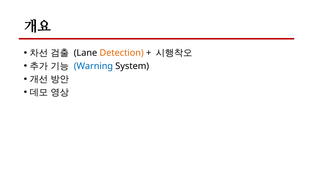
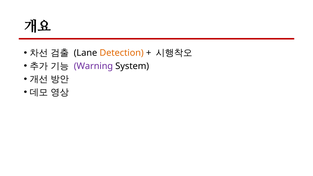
Warning colour: blue -> purple
